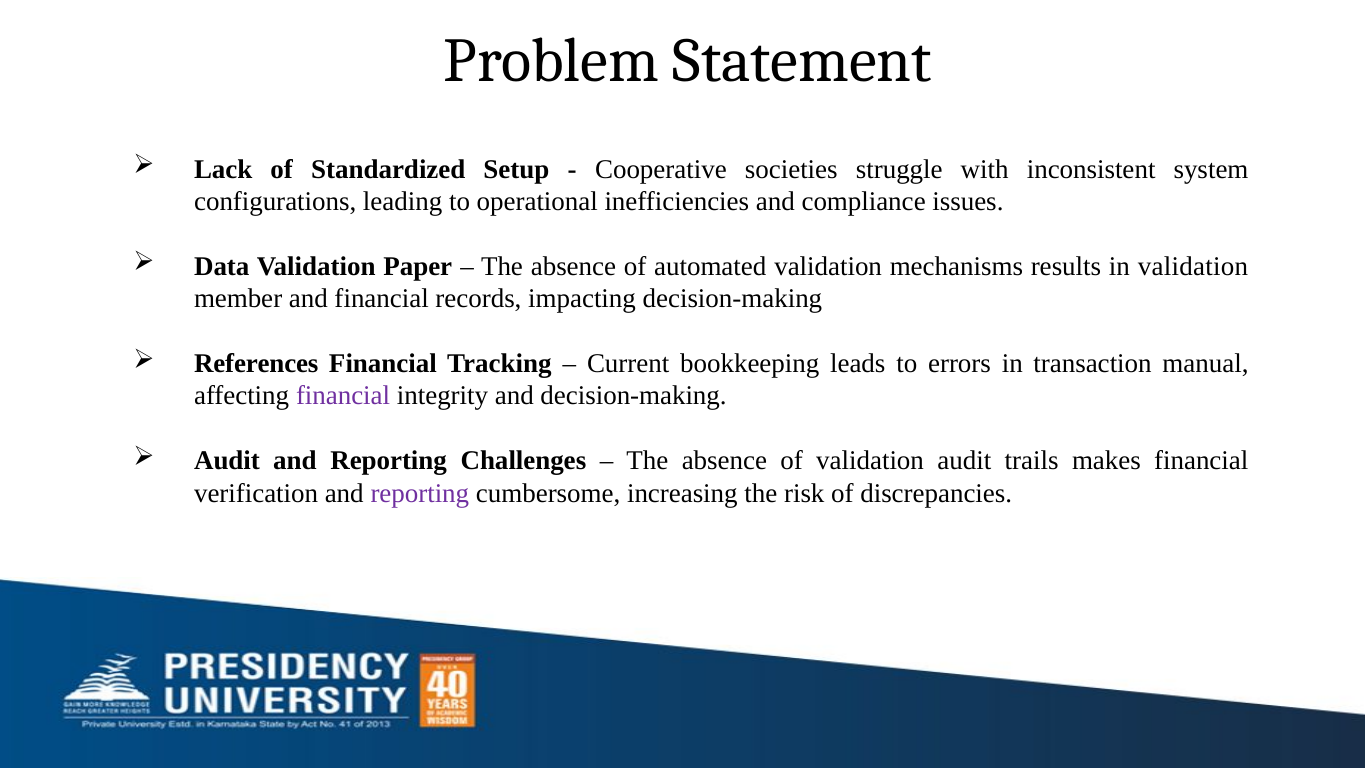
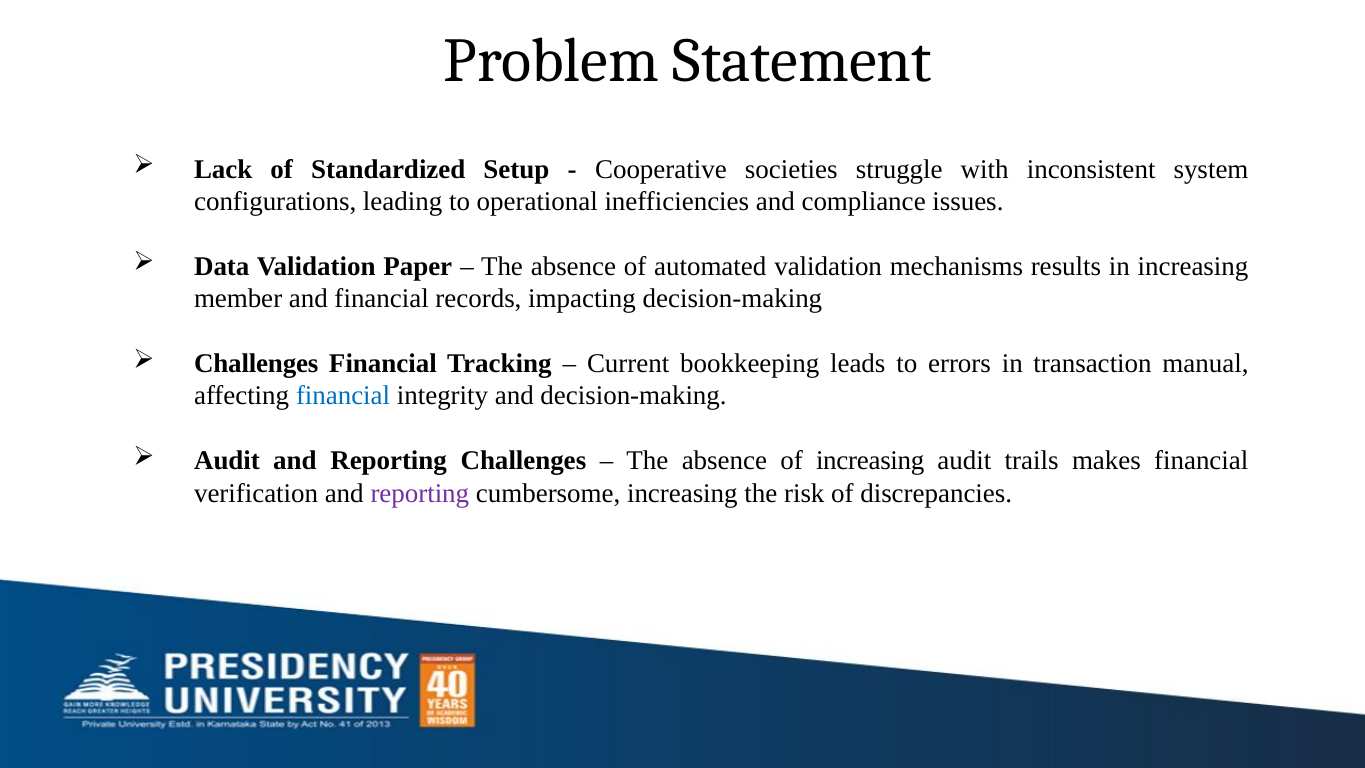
in validation: validation -> increasing
References at (256, 364): References -> Challenges
financial at (343, 396) colour: purple -> blue
of validation: validation -> increasing
